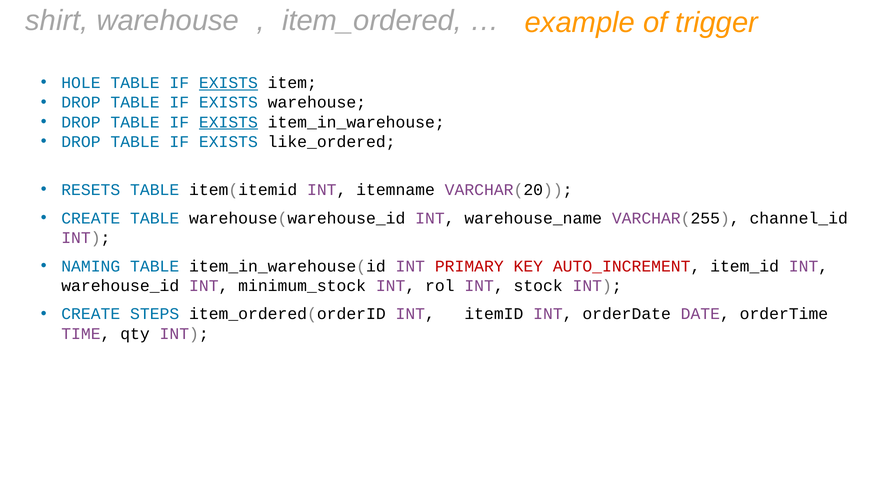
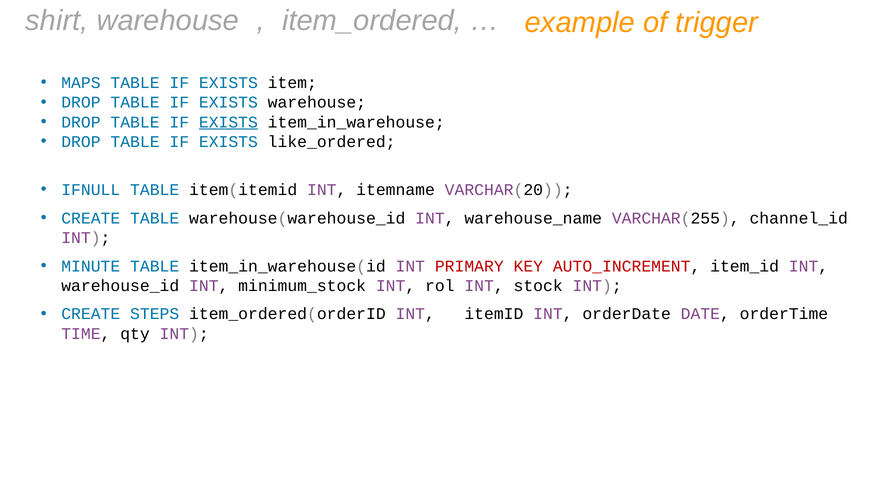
HOLE: HOLE -> MAPS
EXISTS at (228, 83) underline: present -> none
RESETS: RESETS -> IFNULL
NAMING: NAMING -> MINUTE
